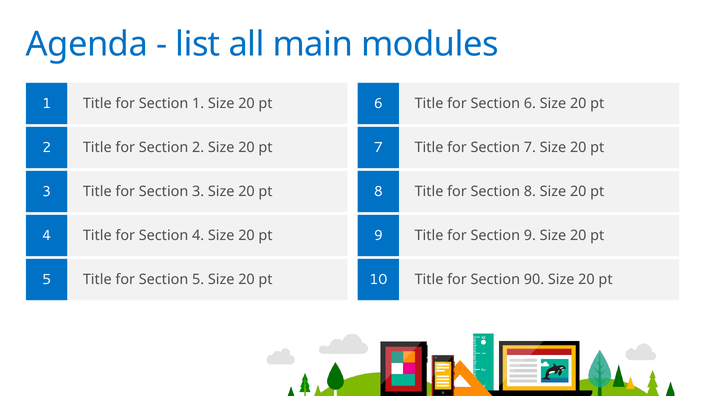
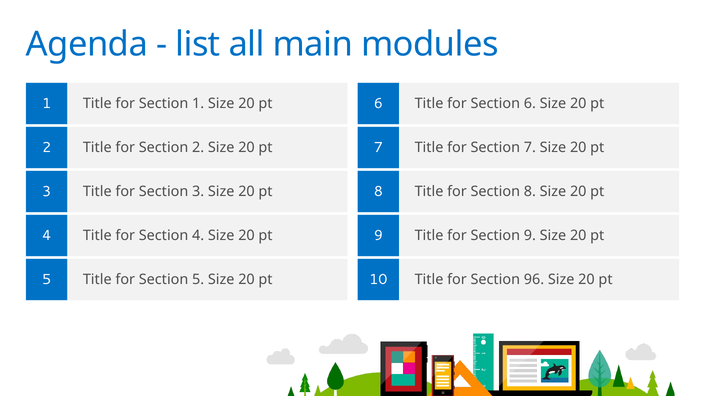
90: 90 -> 96
